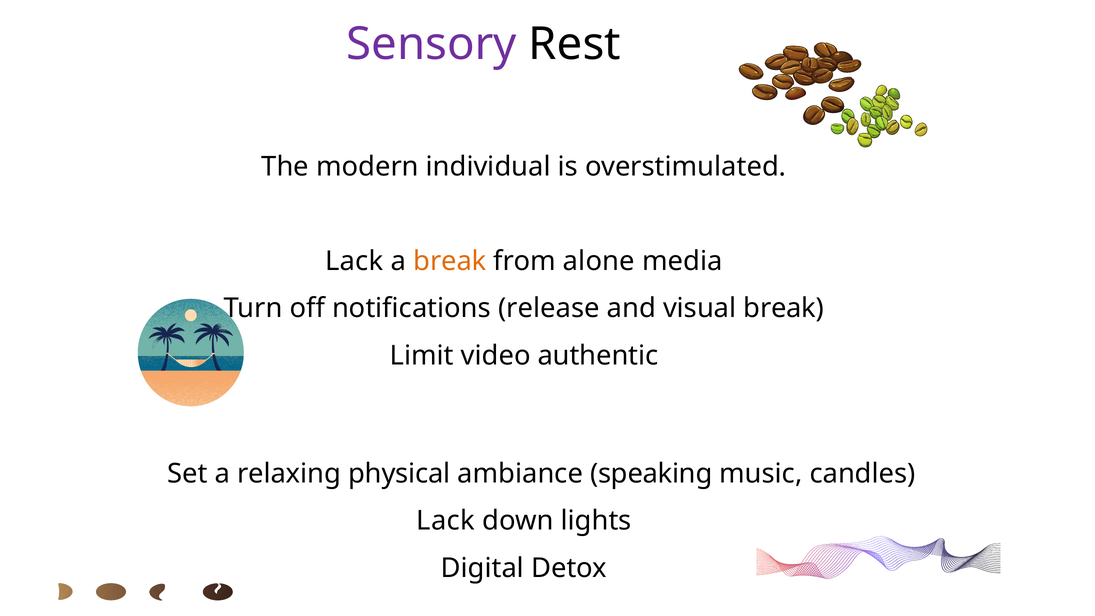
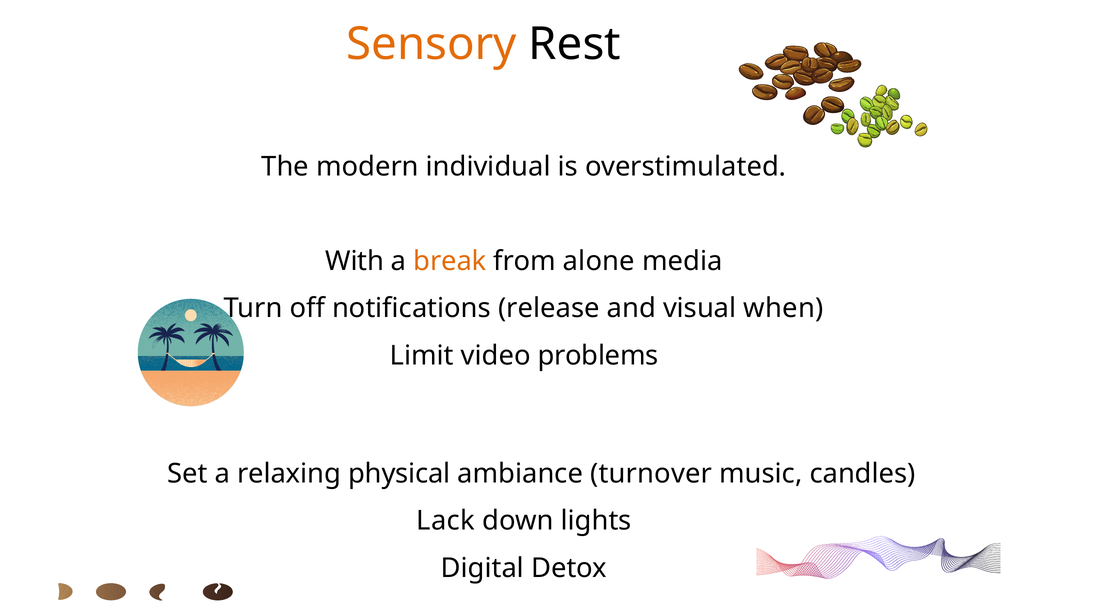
Sensory colour: purple -> orange
Lack at (354, 261): Lack -> With
visual break: break -> when
authentic: authentic -> problems
speaking: speaking -> turnover
